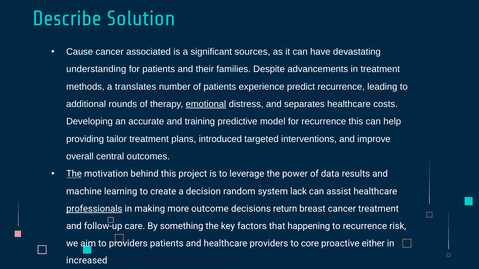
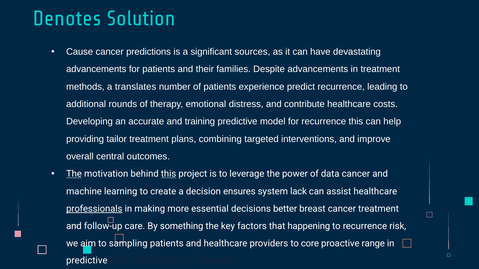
Describe: Describe -> Denotes
associated: associated -> predictions
understanding at (96, 69): understanding -> advancements
emotional underline: present -> none
separates: separates -> contribute
introduced: introduced -> combining
this at (169, 174) underline: none -> present
data results: results -> cancer
random: random -> ensures
outcome: outcome -> essential
return: return -> better
to providers: providers -> sampling
either: either -> range
increased at (87, 261): increased -> predictive
